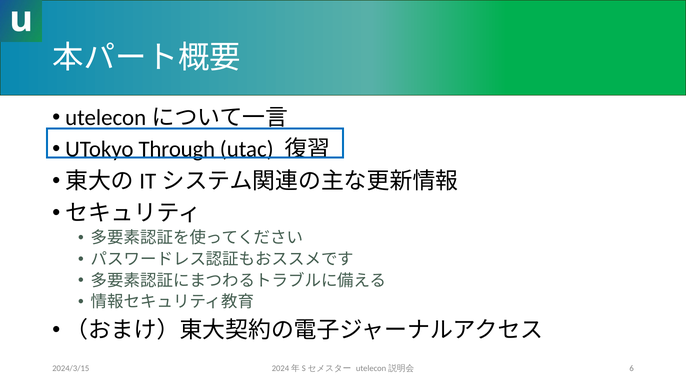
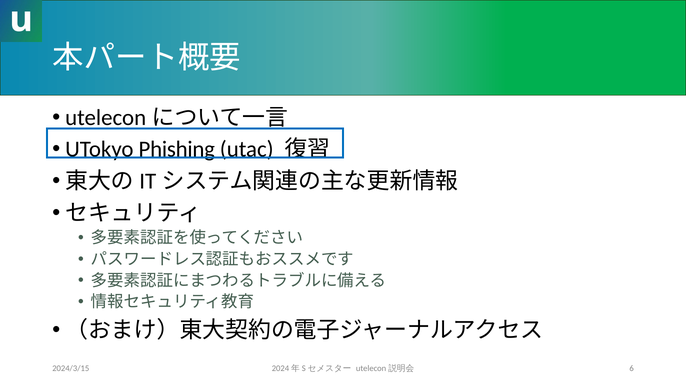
Through: Through -> Phishing
